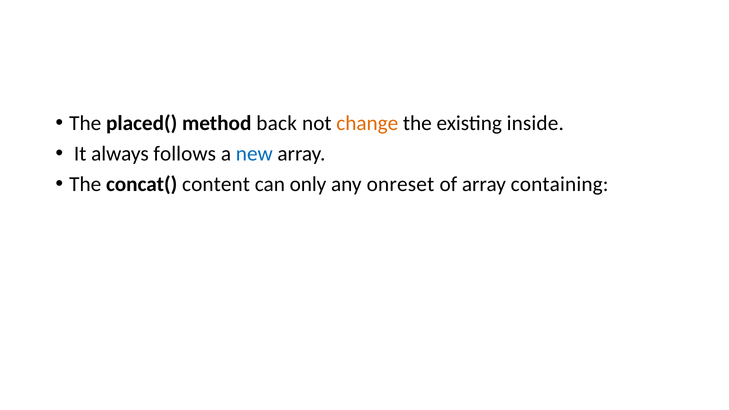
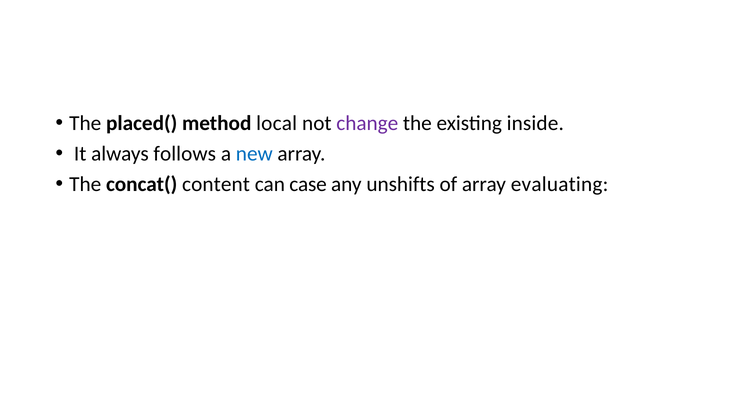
back: back -> local
change colour: orange -> purple
only: only -> case
onreset: onreset -> unshifts
containing: containing -> evaluating
